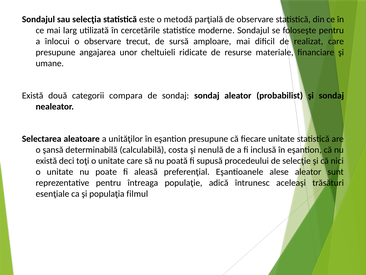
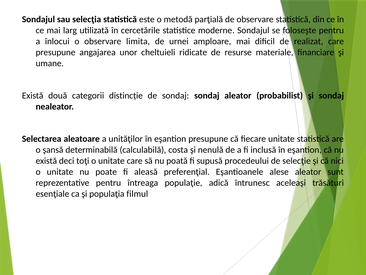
trecut: trecut -> limita
sursă: sursă -> urnei
compara: compara -> distincție
